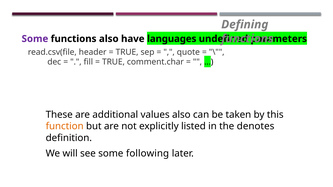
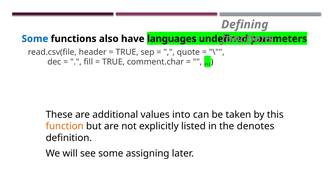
Some at (35, 39) colour: purple -> blue
values also: also -> into
following: following -> assigning
